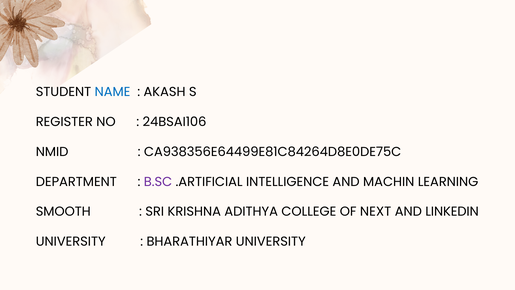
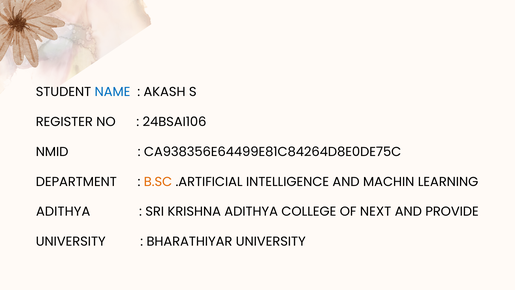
B.SC colour: purple -> orange
SMOOTH at (63, 211): SMOOTH -> ADITHYA
LINKEDIN: LINKEDIN -> PROVIDE
